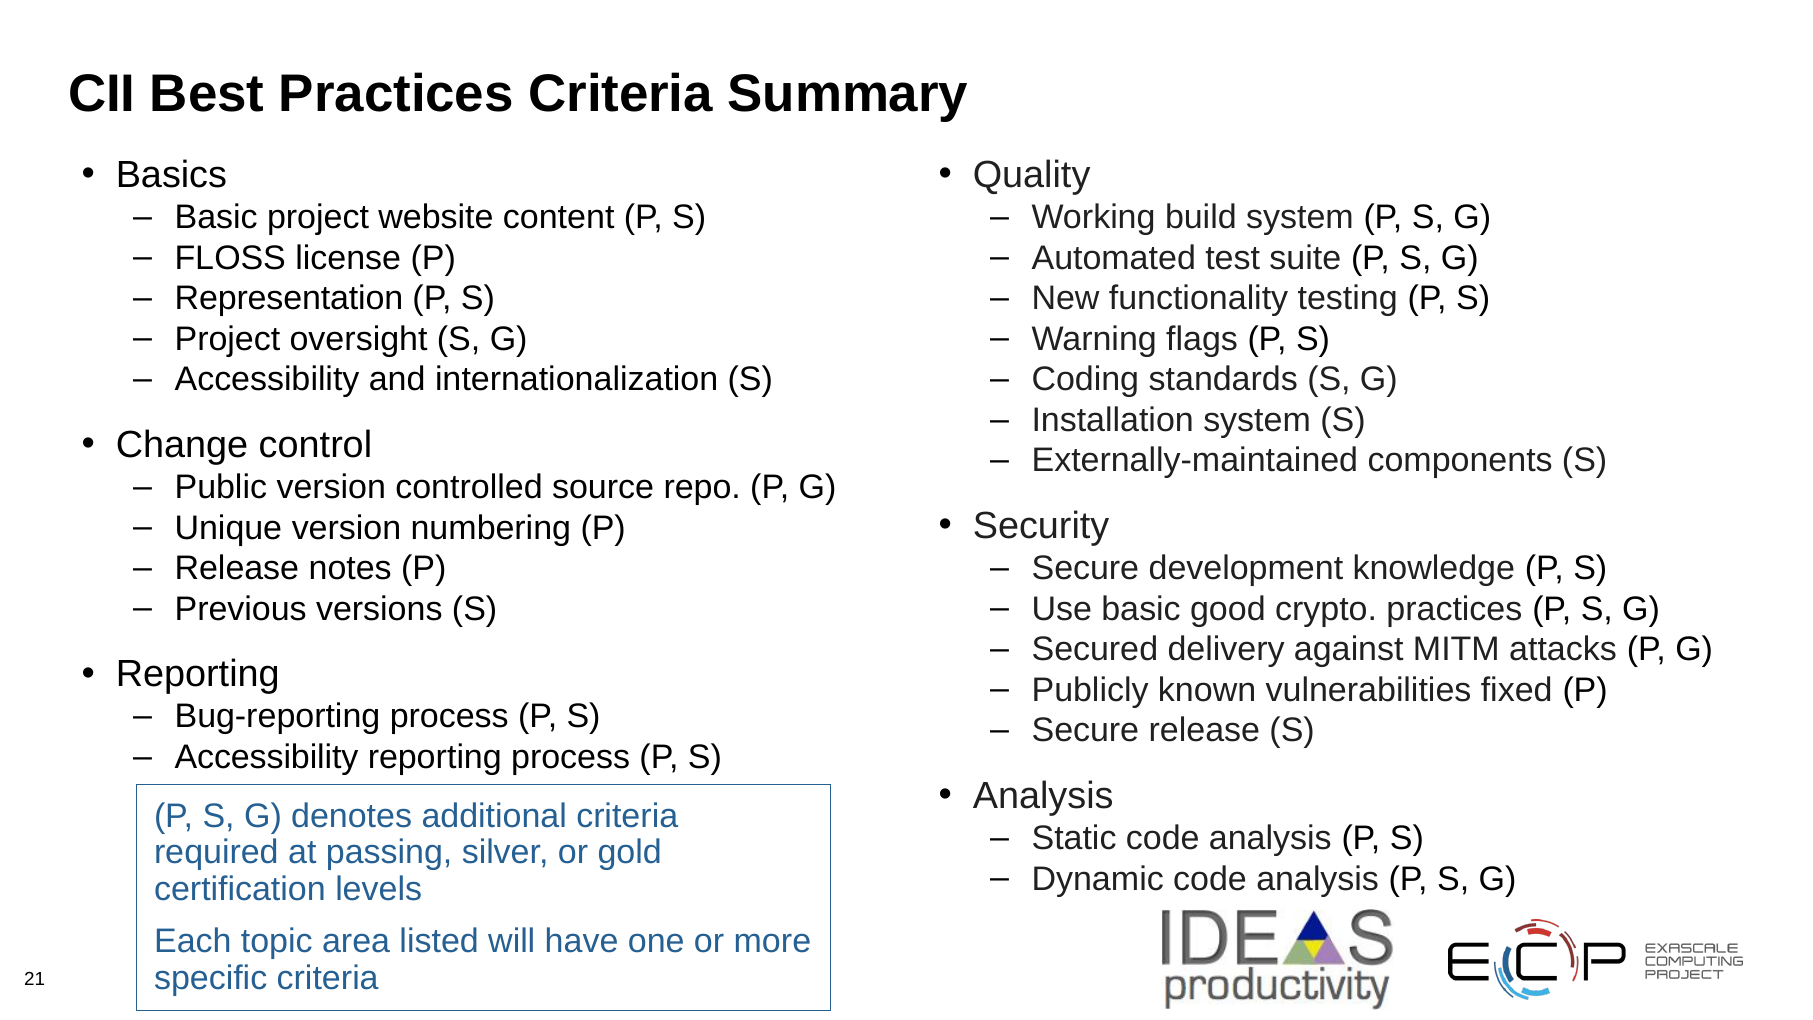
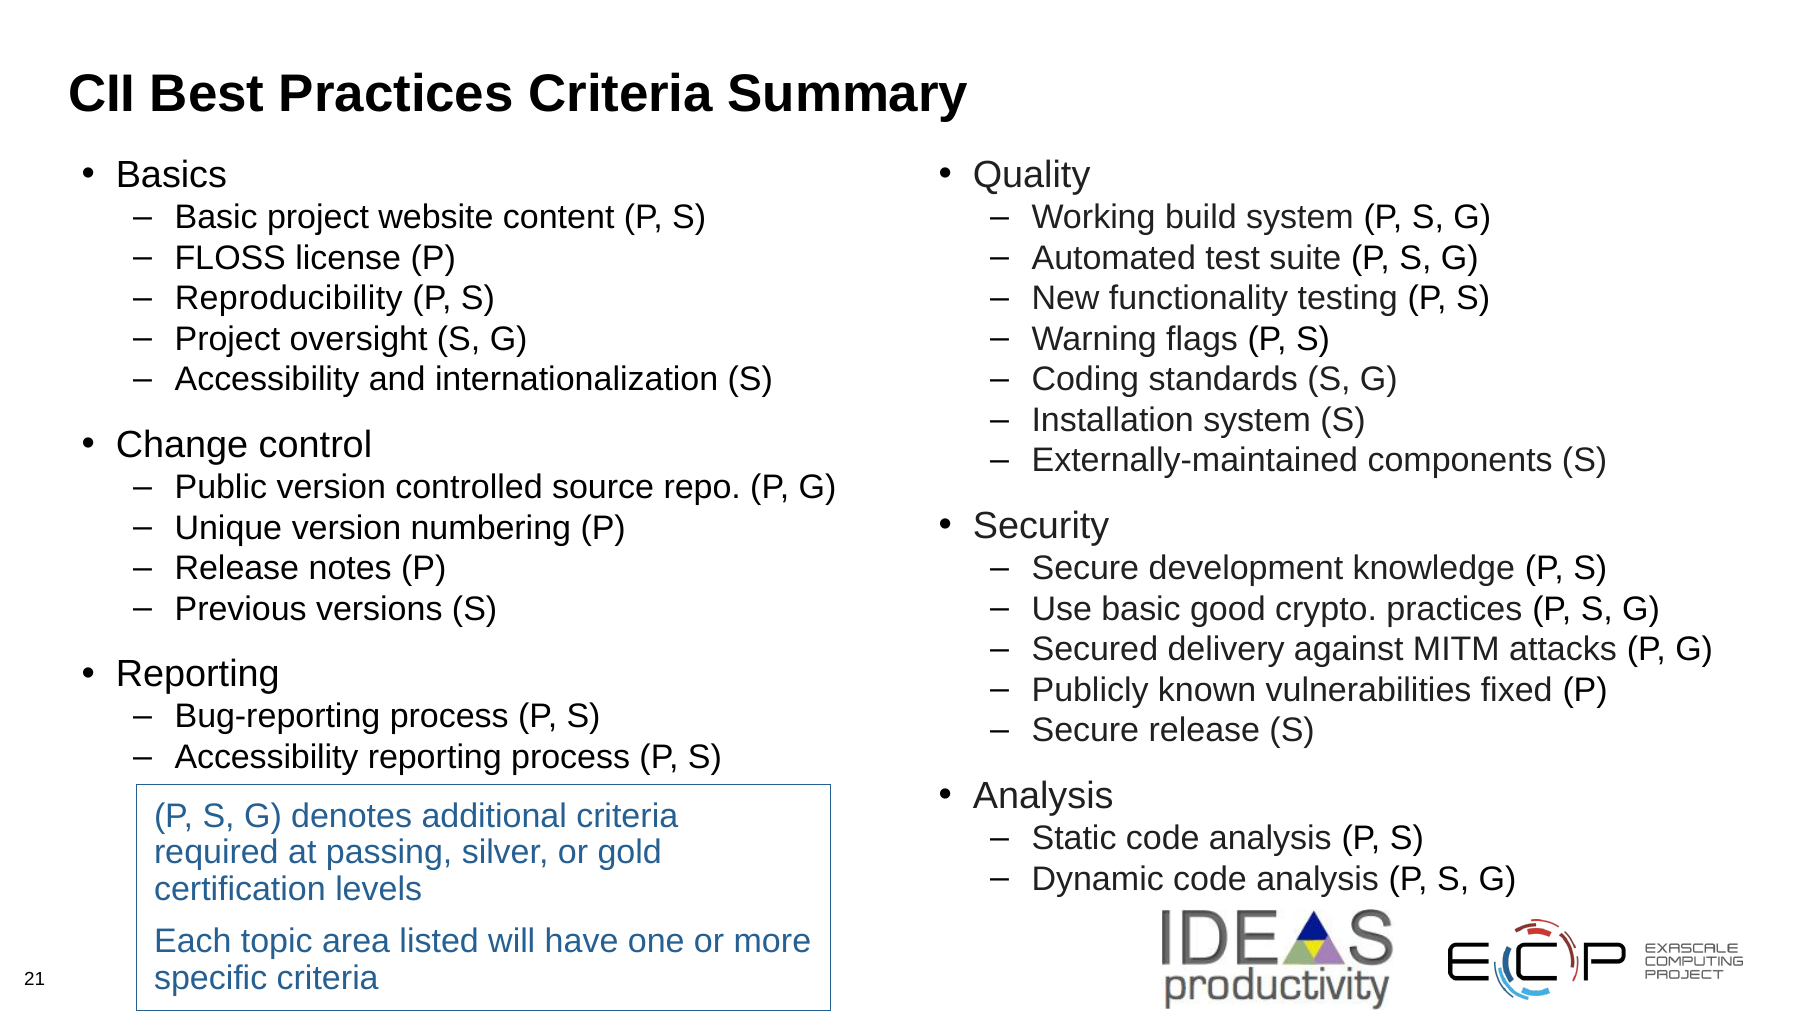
Representation: Representation -> Reproducibility
